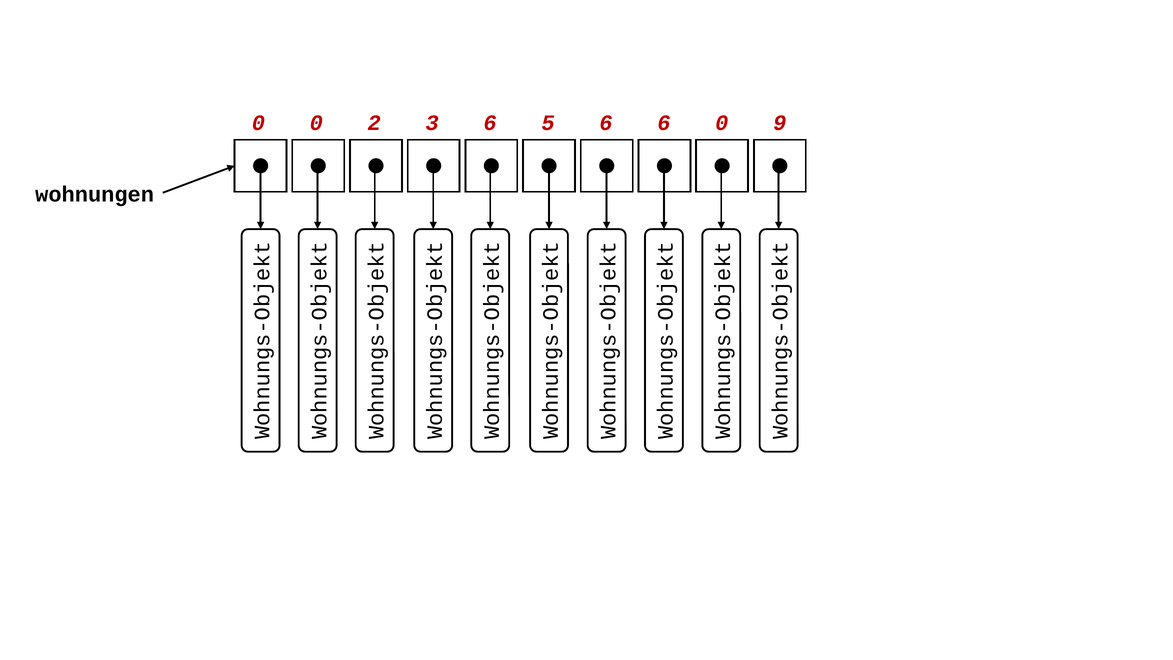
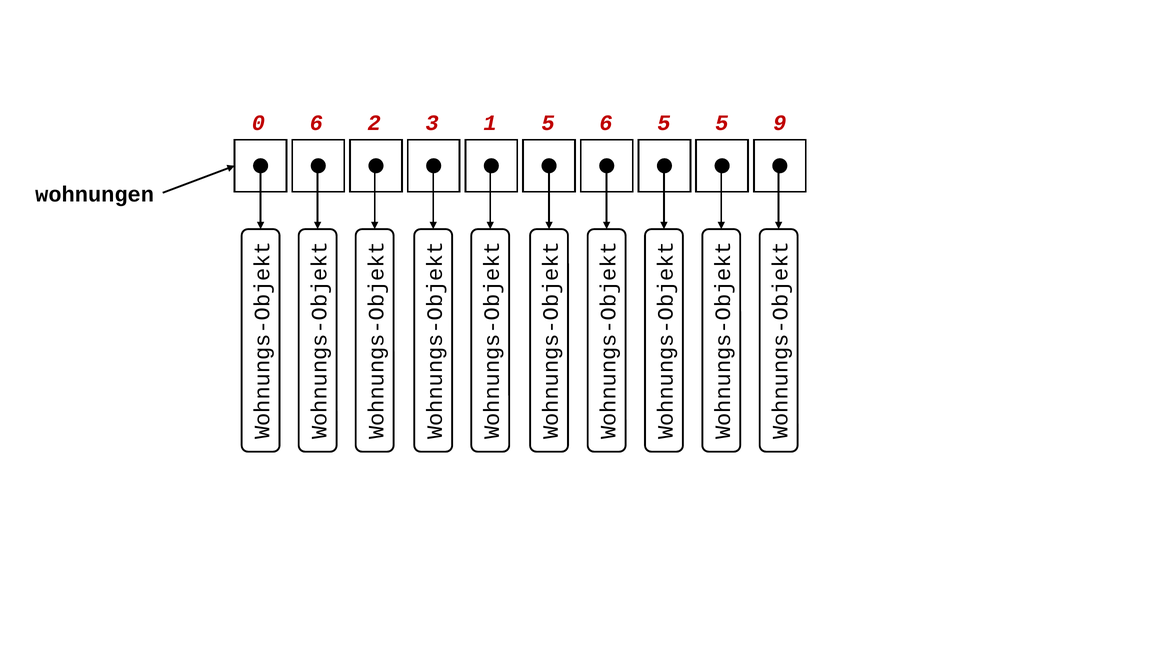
0 0: 0 -> 6
2 6: 6 -> 1
6 6: 6 -> 5
3 0: 0 -> 5
